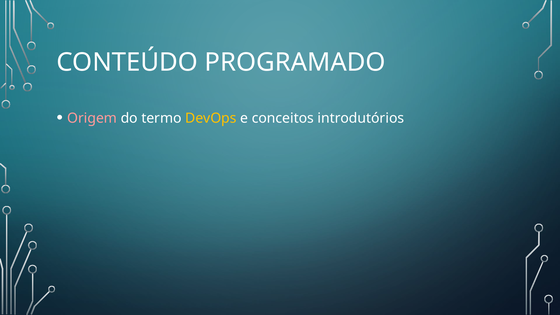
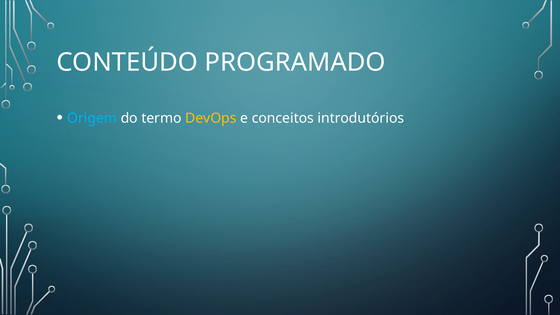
Origem colour: pink -> light blue
